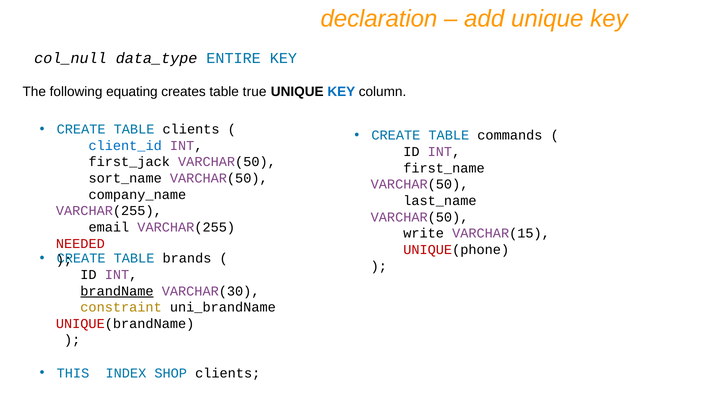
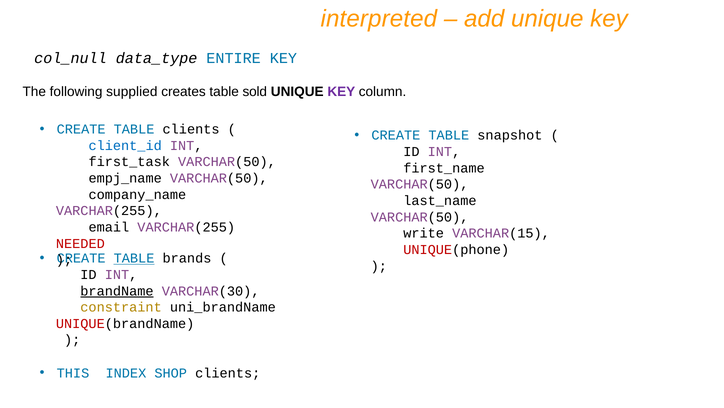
declaration: declaration -> interpreted
equating: equating -> supplied
true: true -> sold
KEY at (341, 91) colour: blue -> purple
commands: commands -> snapshot
first_jack: first_jack -> first_task
sort_name: sort_name -> empj_name
TABLE at (134, 258) underline: none -> present
